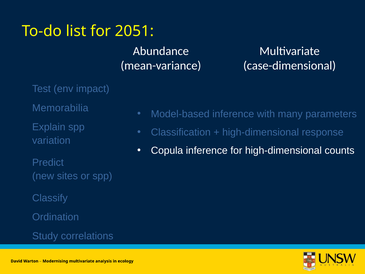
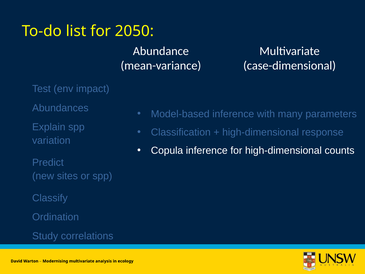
2051: 2051 -> 2050
Memorabilia: Memorabilia -> Abundances
